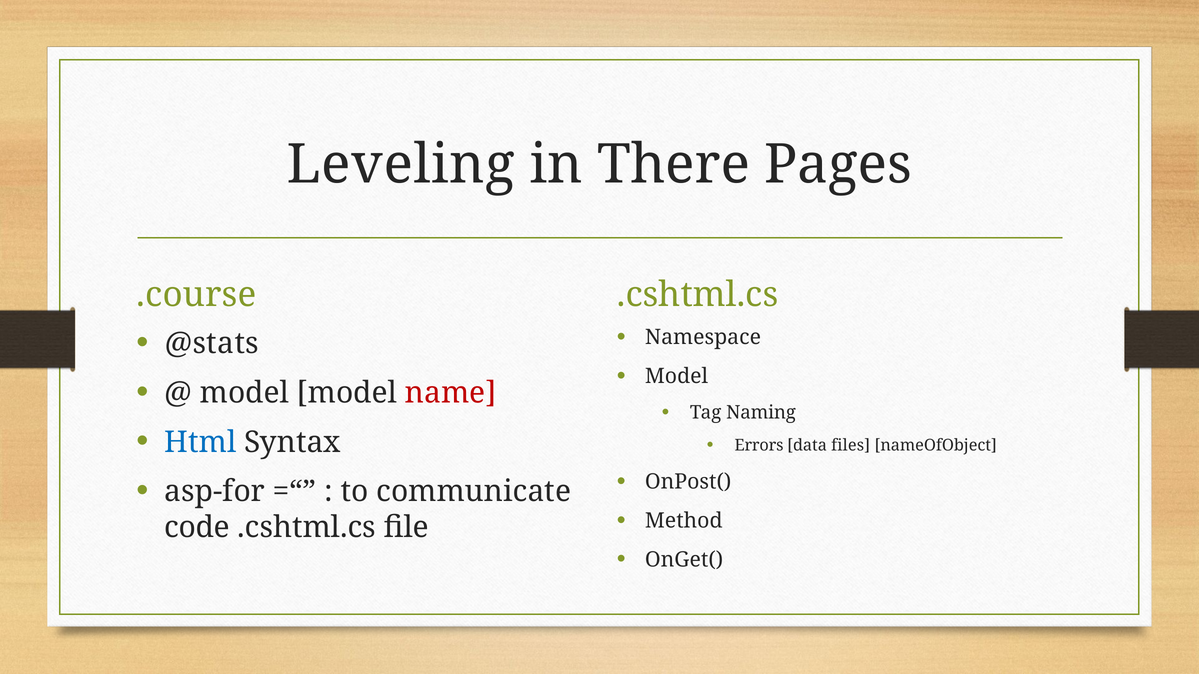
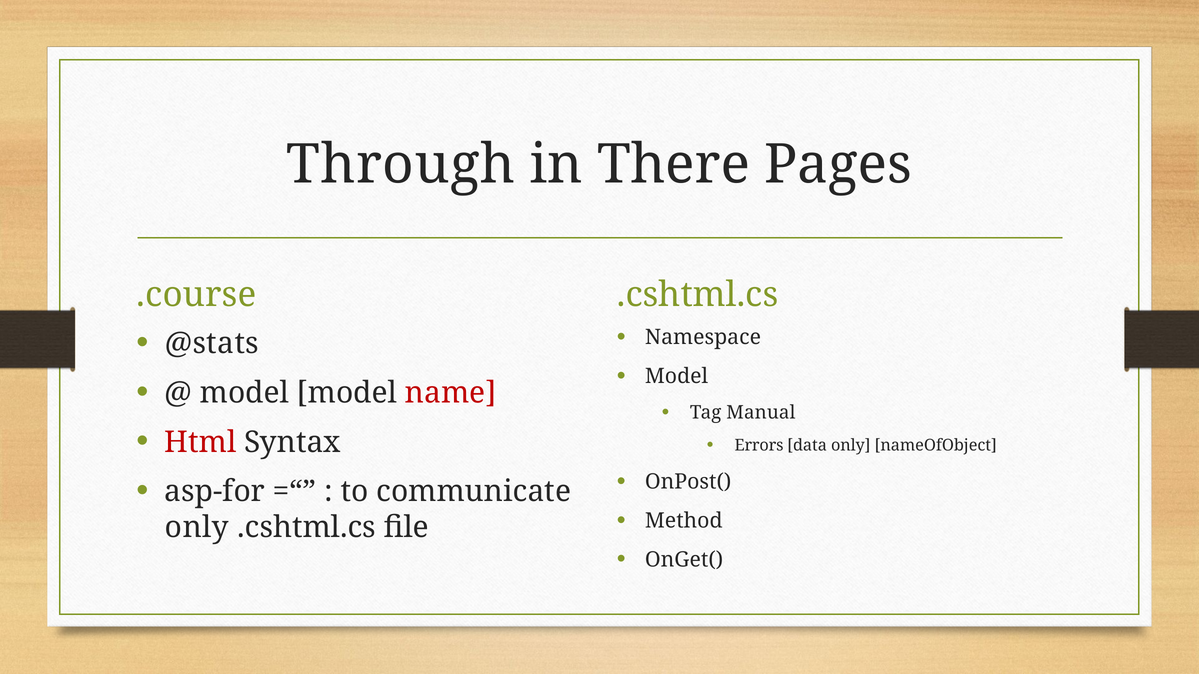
Leveling: Leveling -> Through
Naming: Naming -> Manual
Html colour: blue -> red
data files: files -> only
code at (197, 528): code -> only
